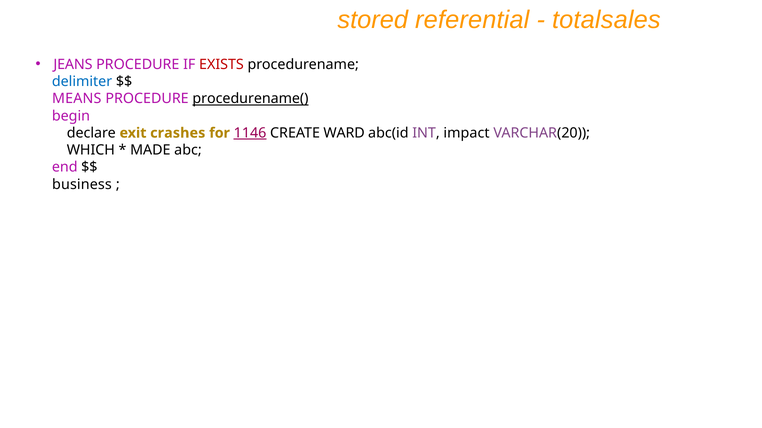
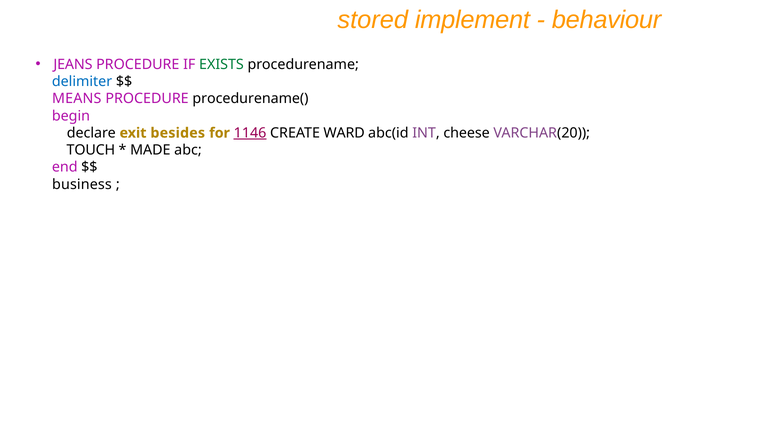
referential: referential -> implement
totalsales: totalsales -> behaviour
EXISTS colour: red -> green
procedurename( underline: present -> none
crashes: crashes -> besides
impact: impact -> cheese
WHICH: WHICH -> TOUCH
